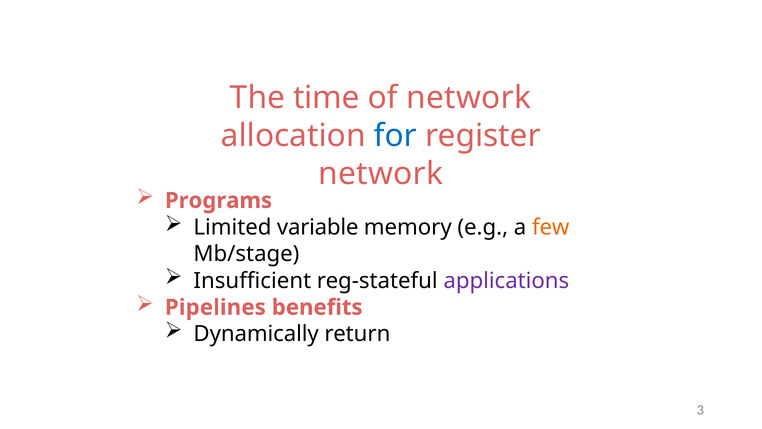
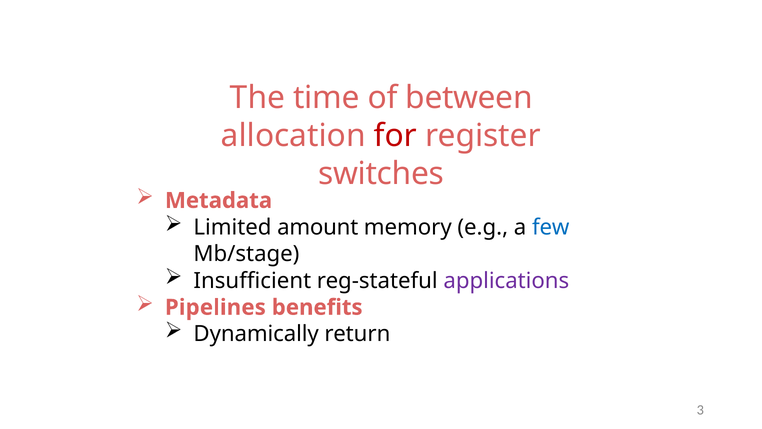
of network: network -> between
for colour: blue -> red
network at (381, 174): network -> switches
Programs: Programs -> Metadata
variable: variable -> amount
few colour: orange -> blue
